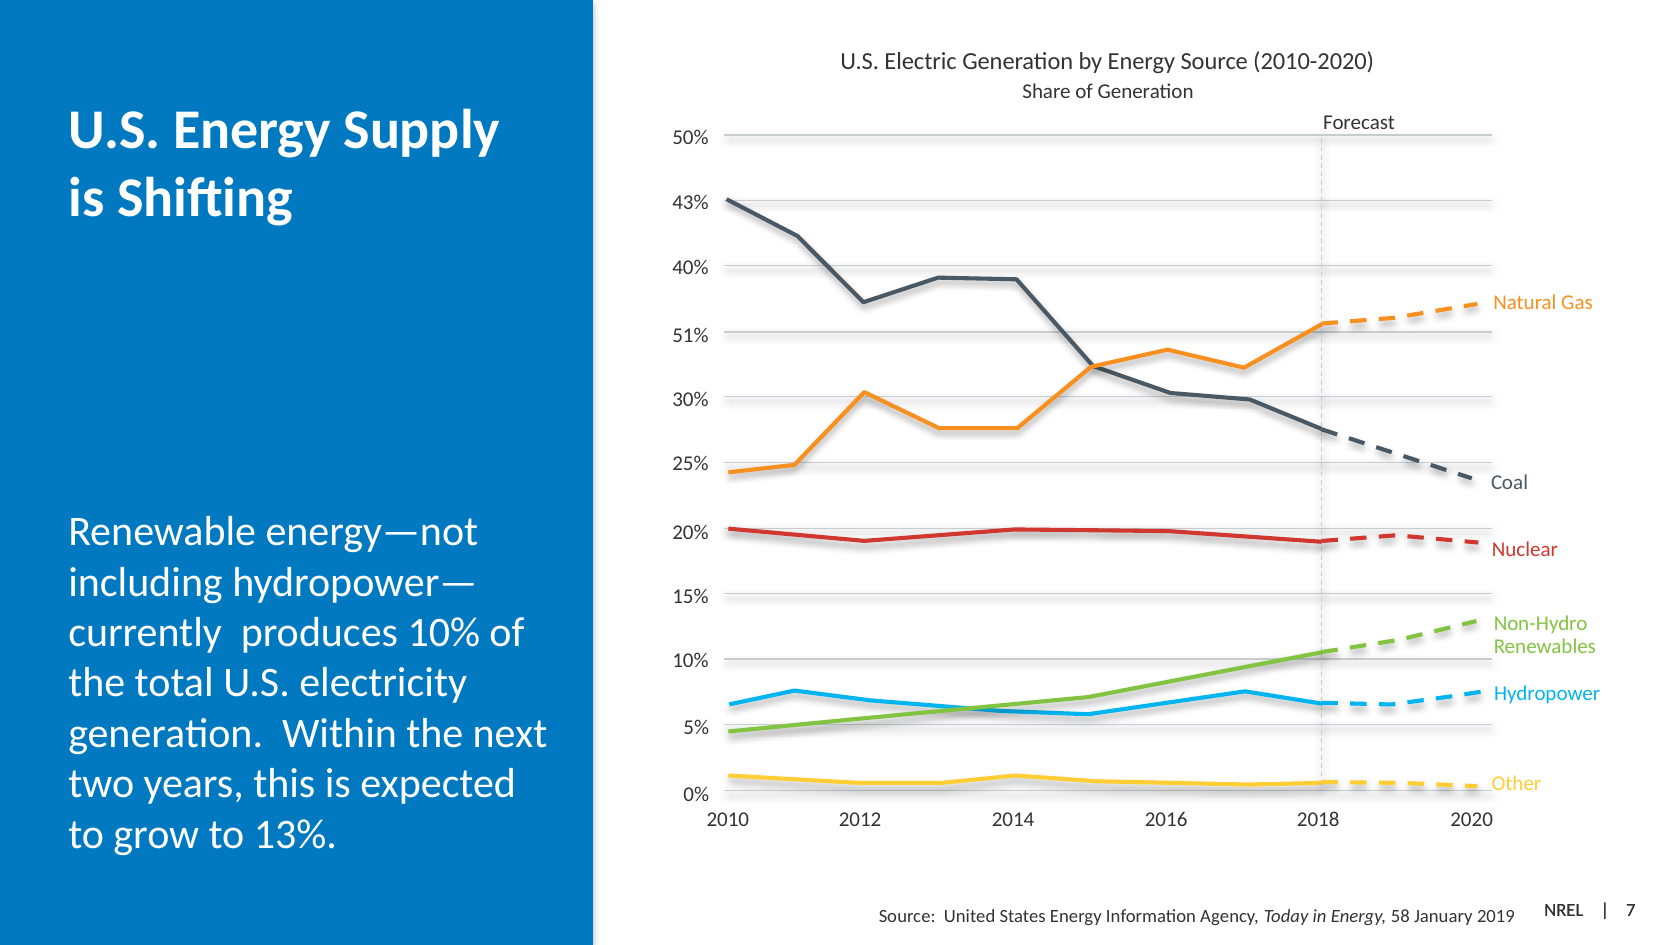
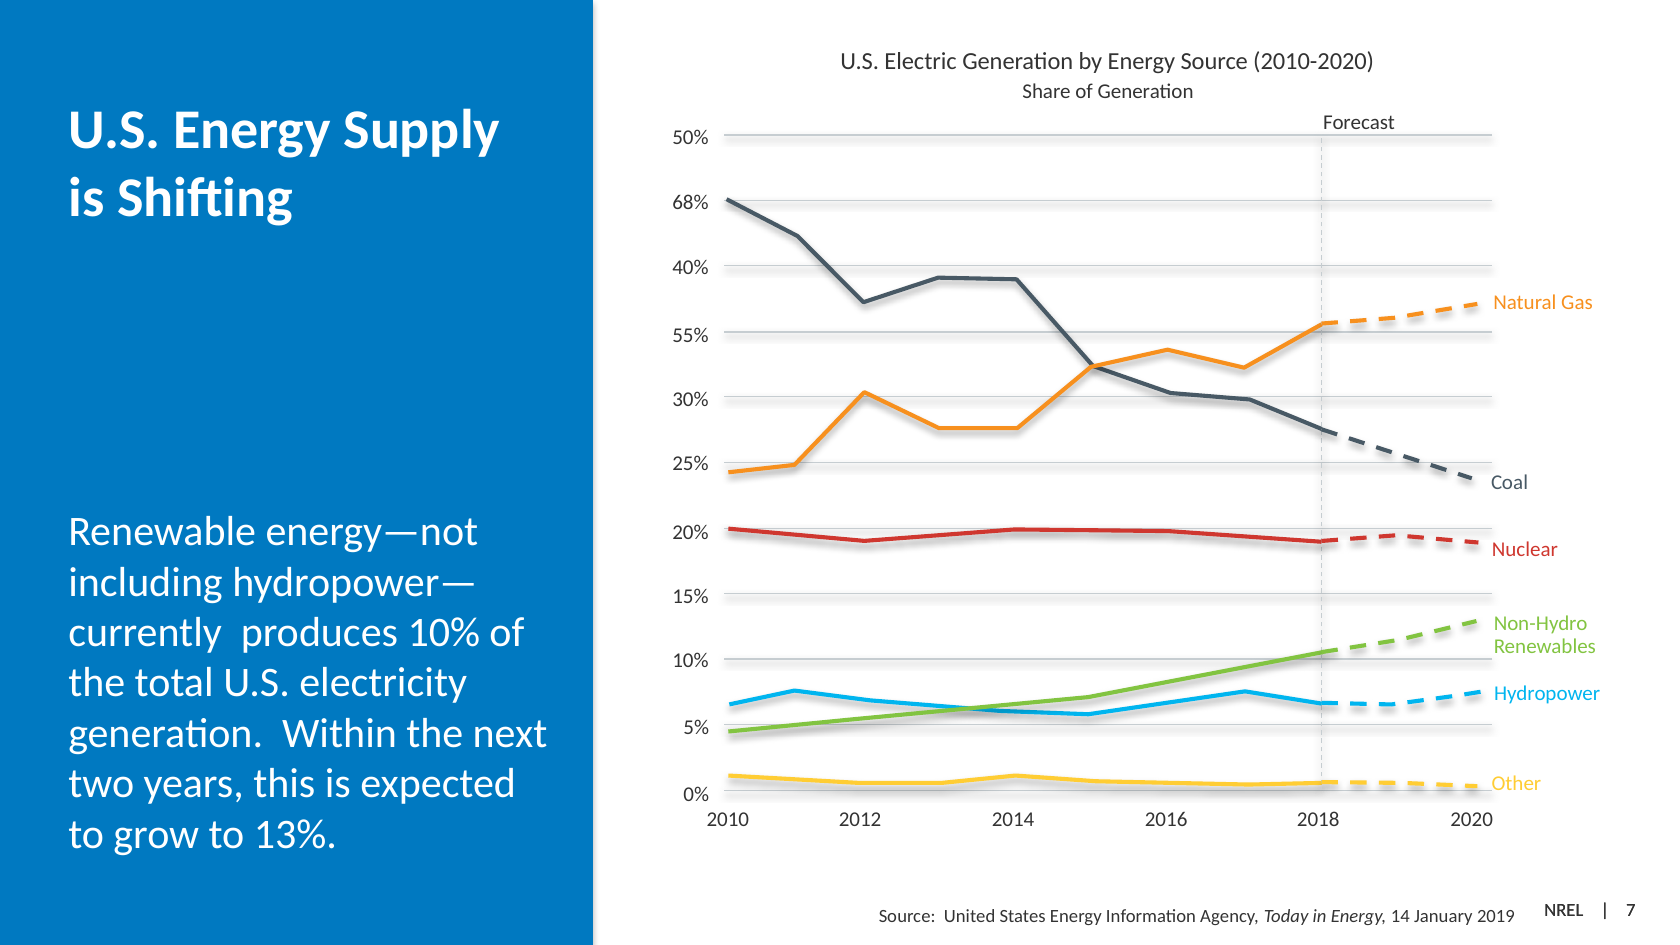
43%: 43% -> 68%
51%: 51% -> 55%
58: 58 -> 14
